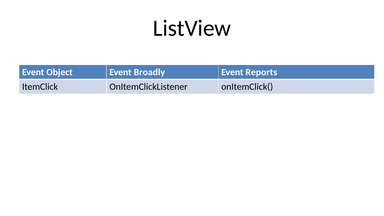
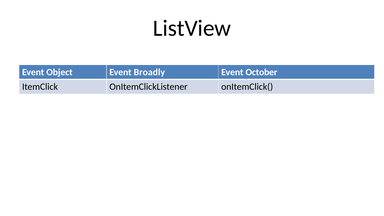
Reports: Reports -> October
